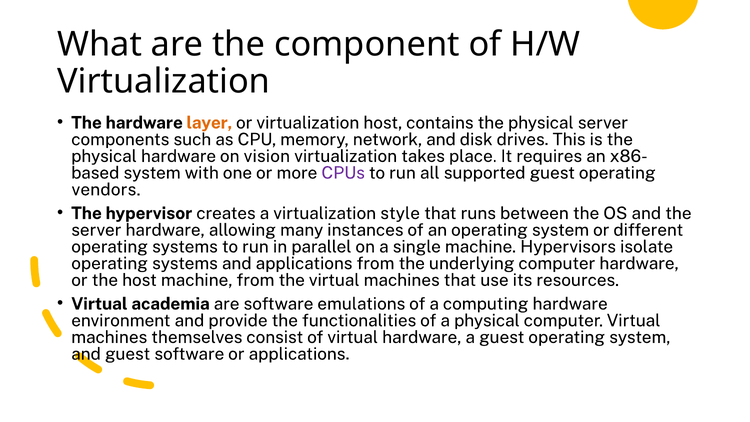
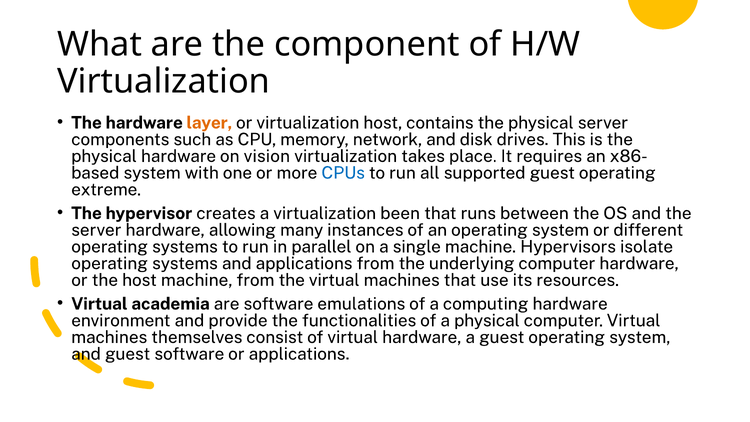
CPUs colour: purple -> blue
vendors: vendors -> extreme
style: style -> been
